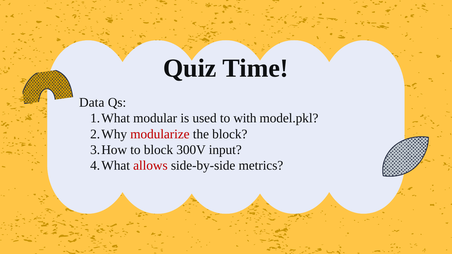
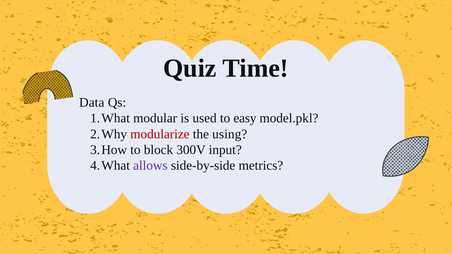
with: with -> easy
the block: block -> using
allows colour: red -> purple
